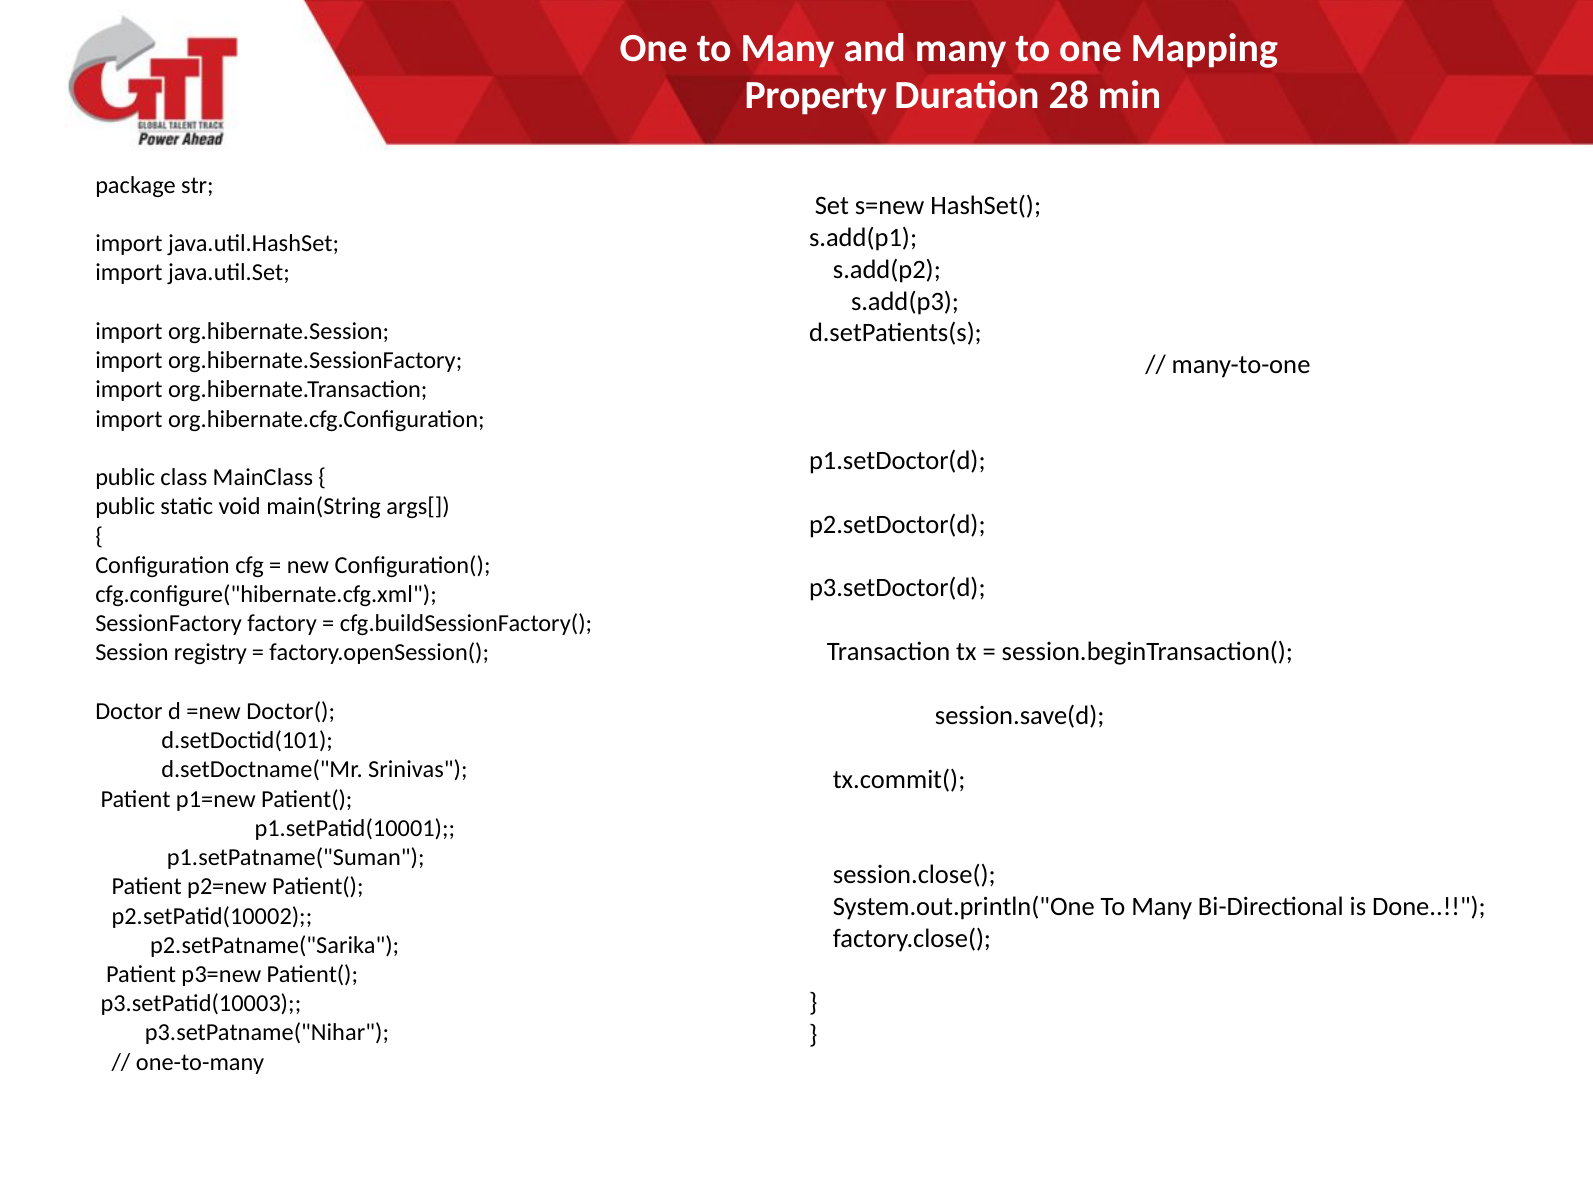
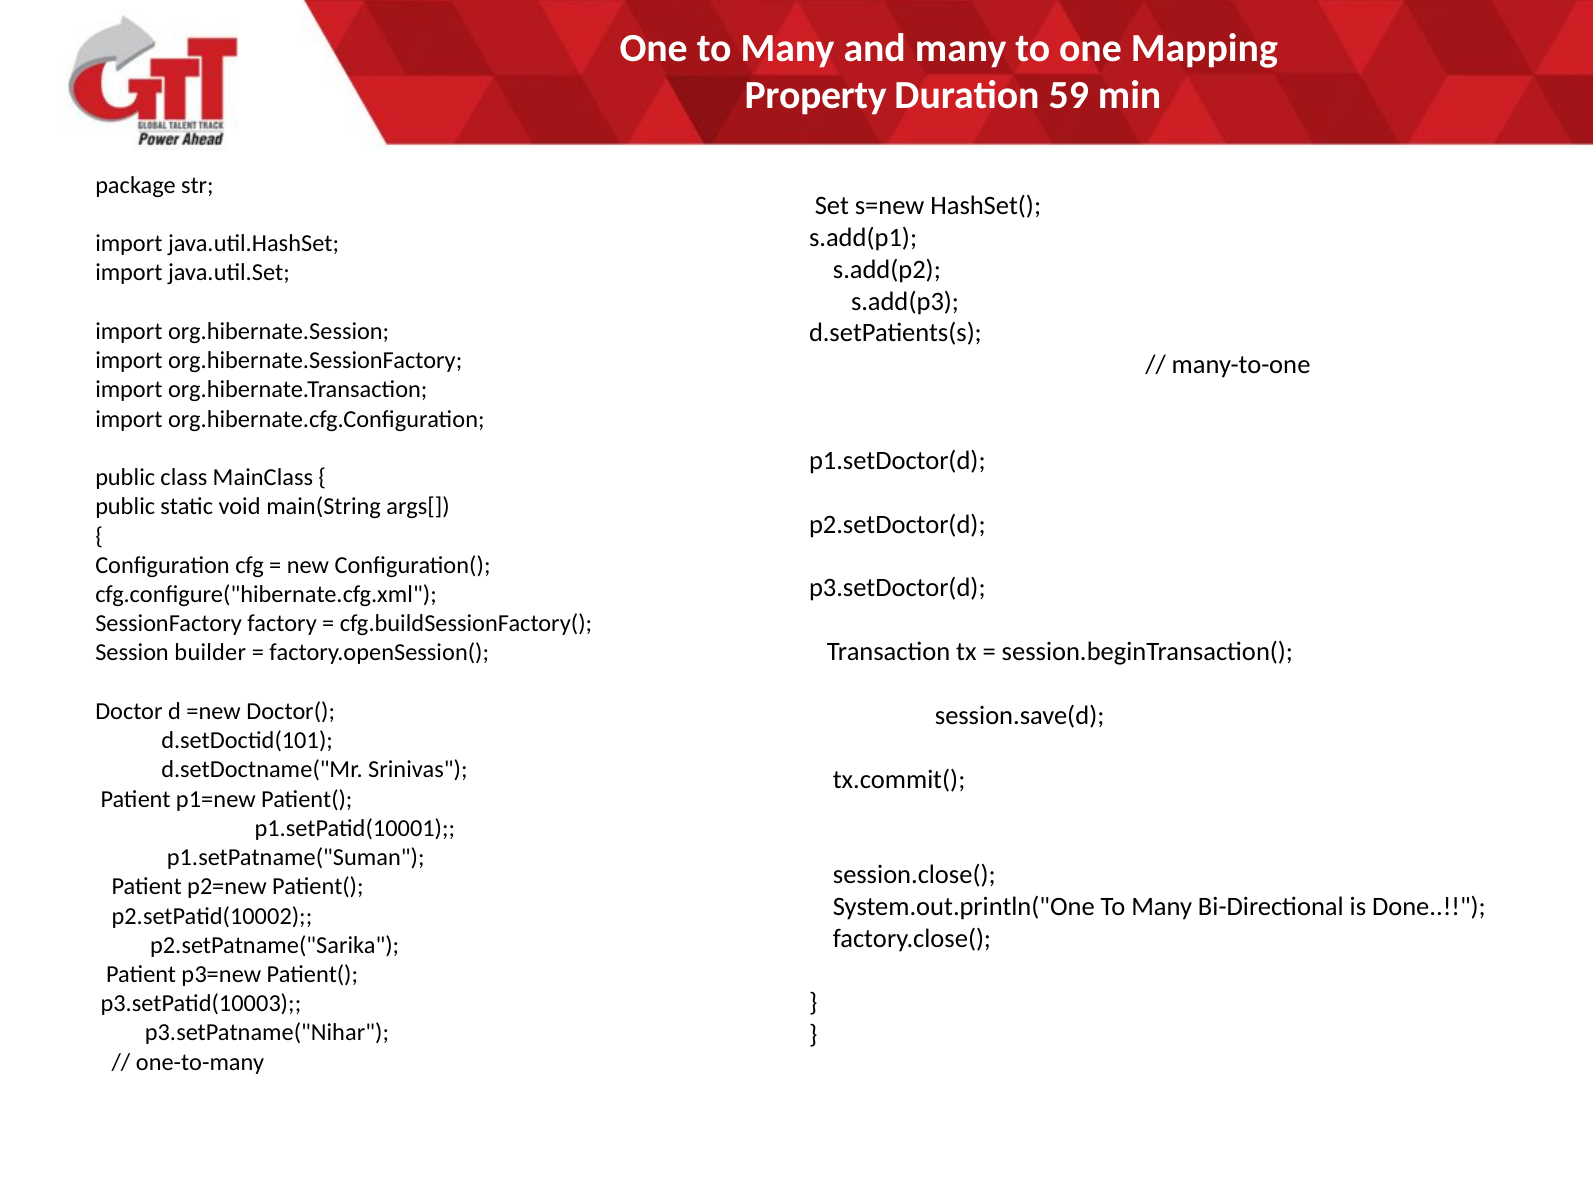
28: 28 -> 59
registry: registry -> builder
